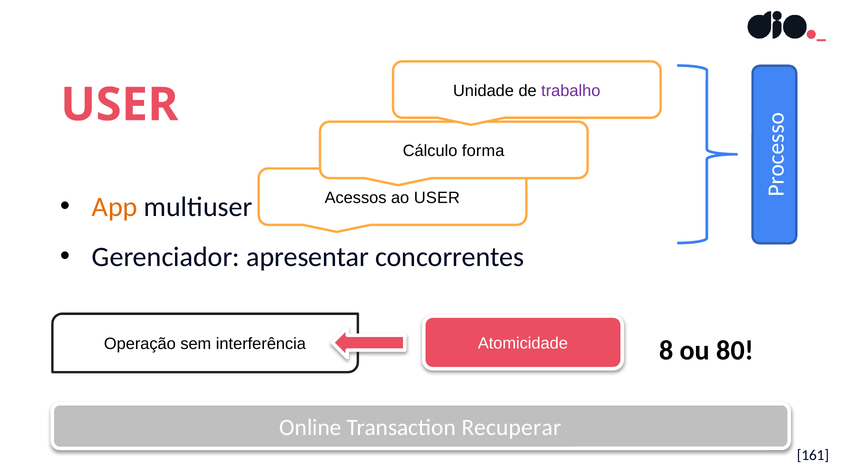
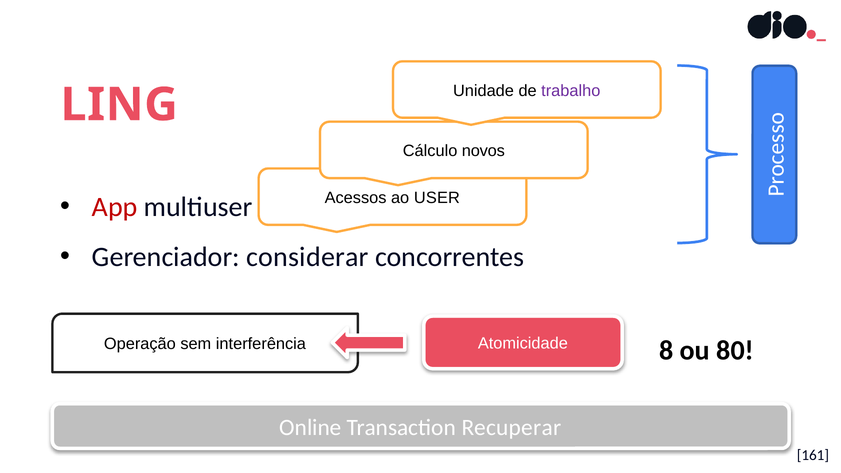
USER at (119, 105): USER -> LING
forma: forma -> novos
App colour: orange -> red
apresentar: apresentar -> considerar
